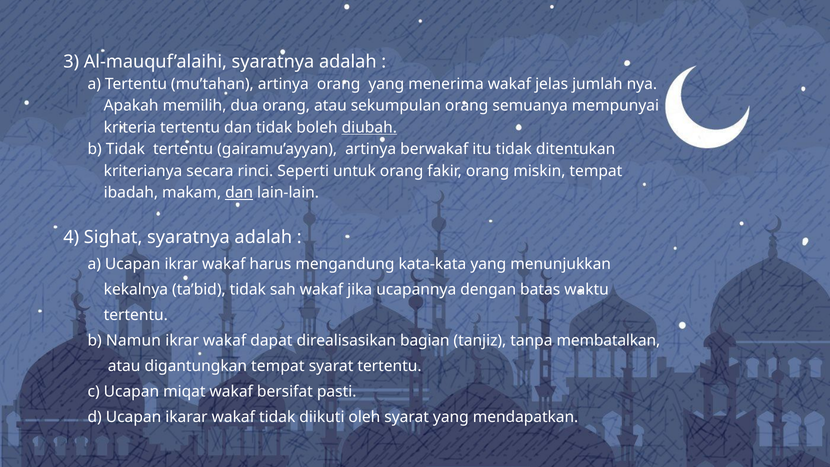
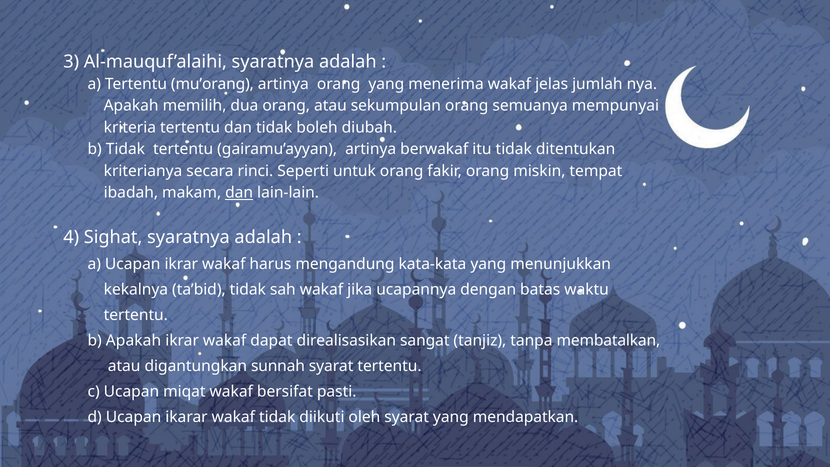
mu’tahan: mu’tahan -> mu’orang
diubah underline: present -> none
b Namun: Namun -> Apakah
bagian: bagian -> sangat
digantungkan tempat: tempat -> sunnah
